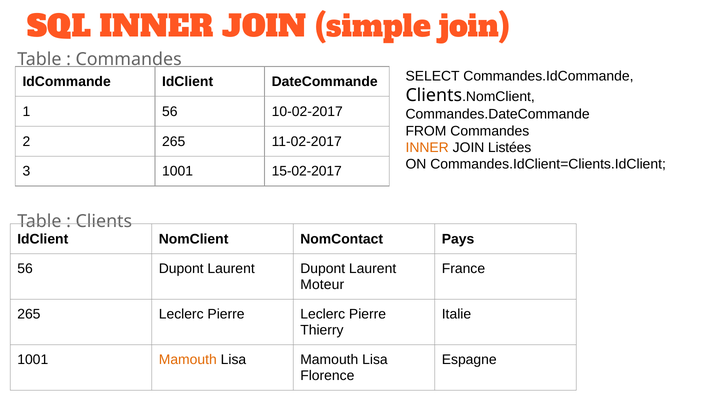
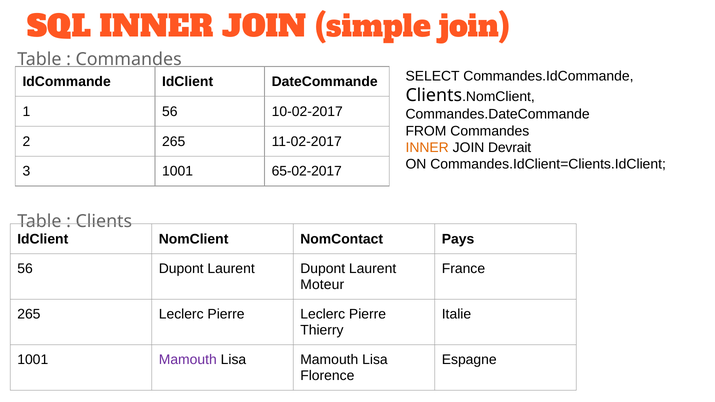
Listées: Listées -> Devrait
15-02-2017: 15-02-2017 -> 65-02-2017
Mamouth at (188, 360) colour: orange -> purple
